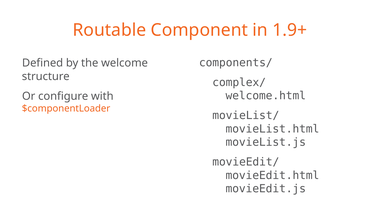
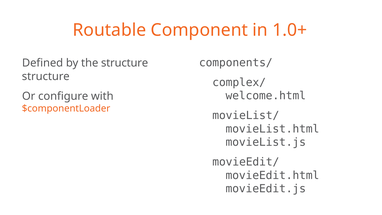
1.9+: 1.9+ -> 1.0+
the welcome: welcome -> structure
